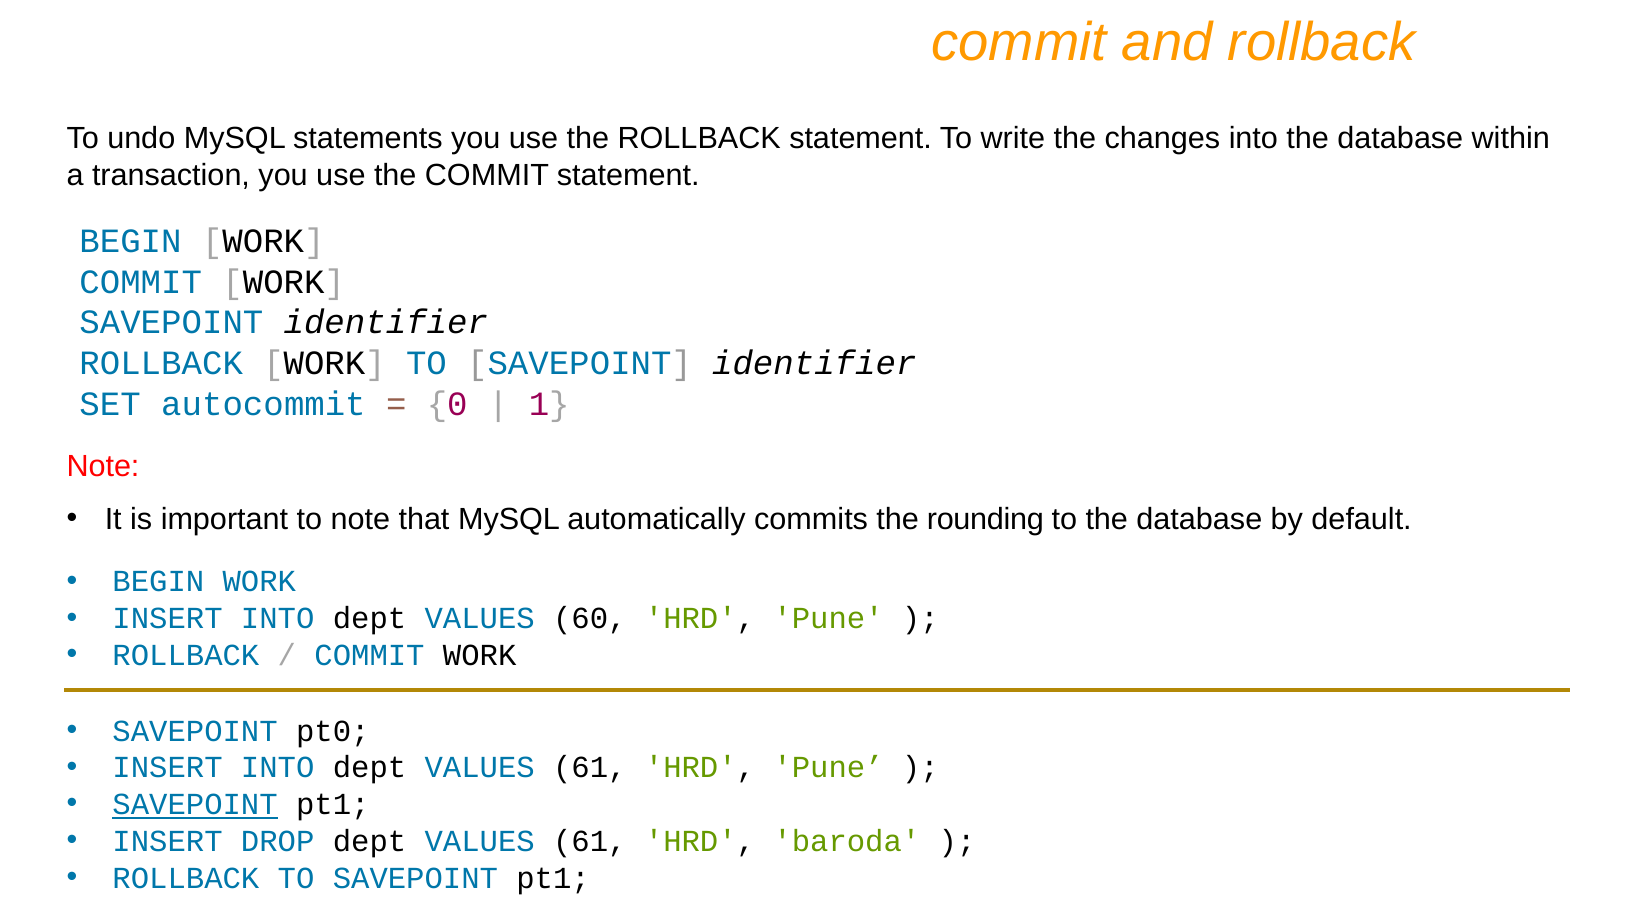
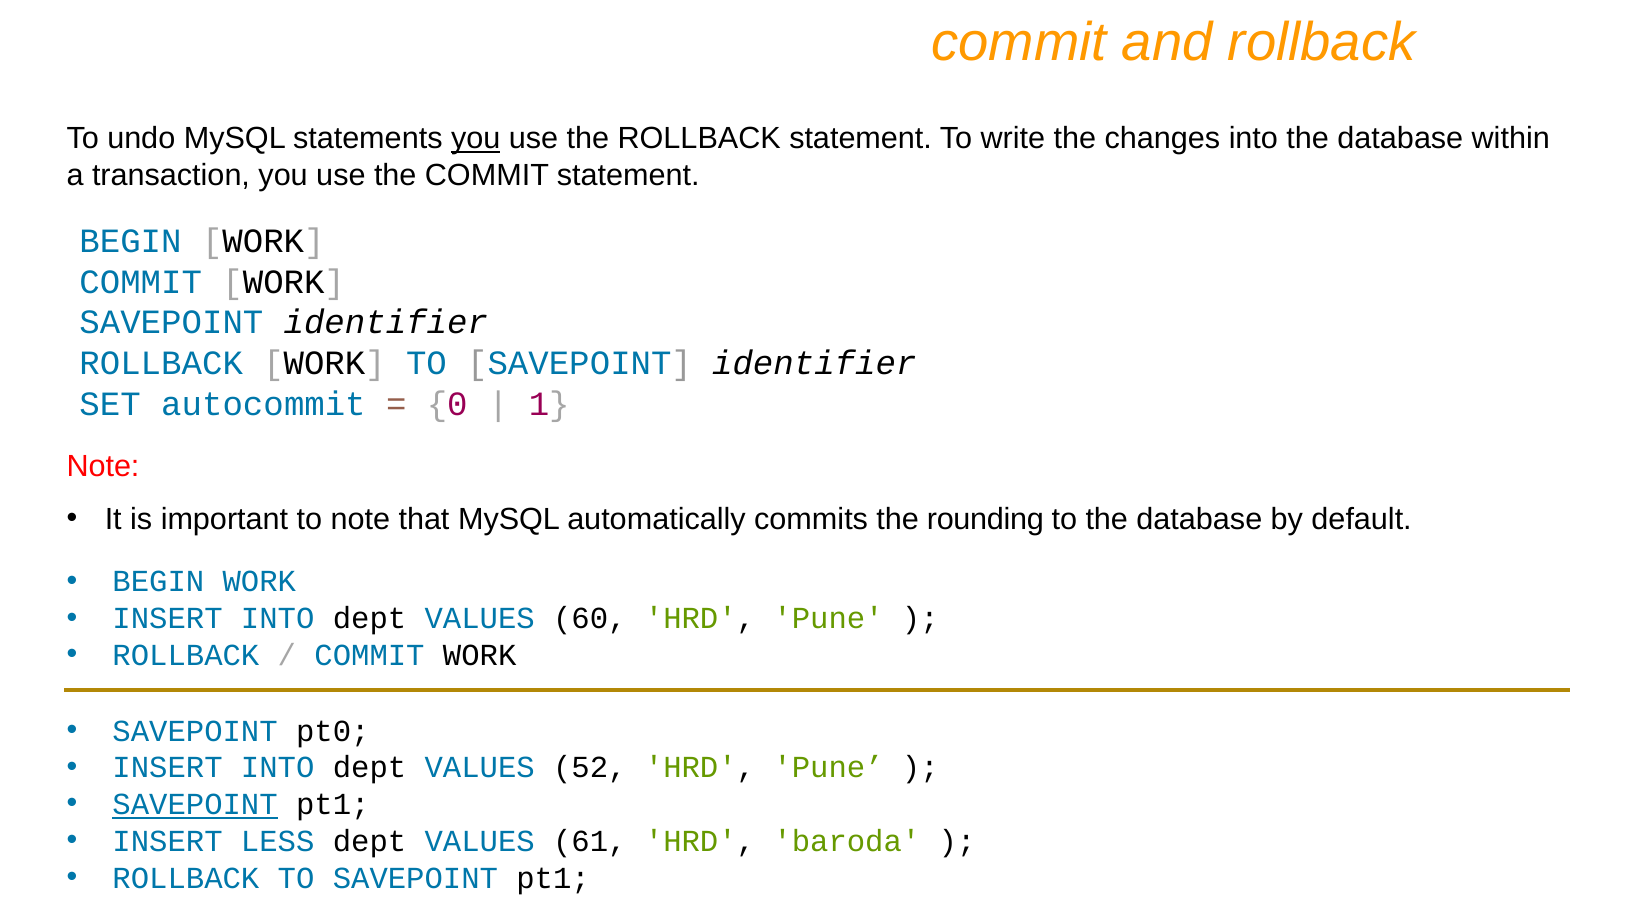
you at (476, 139) underline: none -> present
INTO dept VALUES 61: 61 -> 52
DROP: DROP -> LESS
